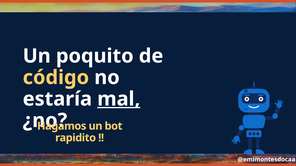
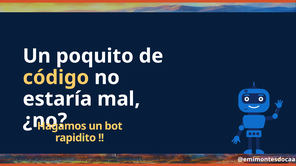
mal underline: present -> none
